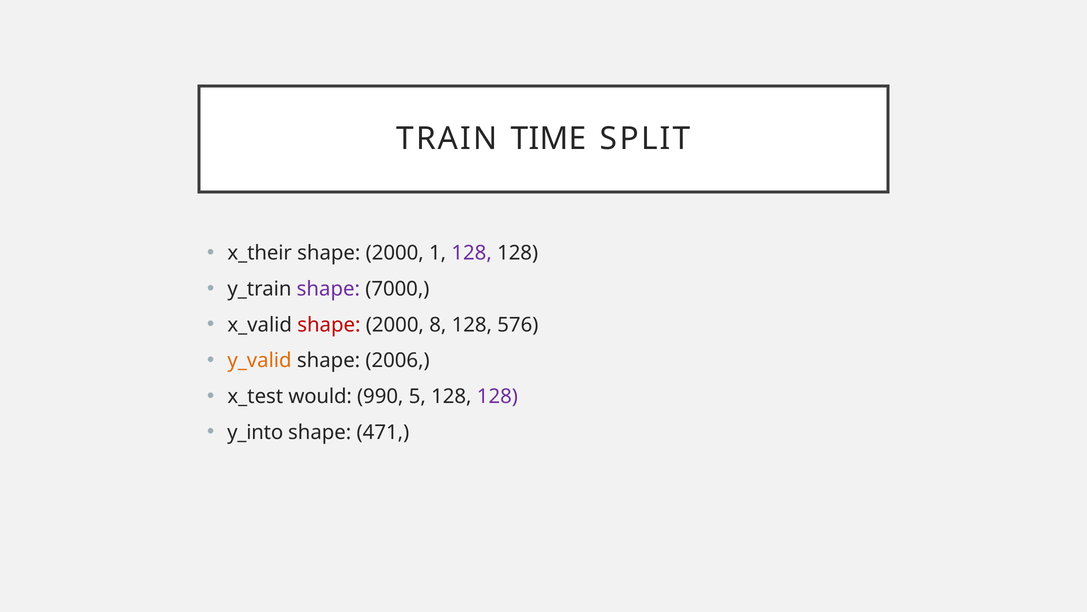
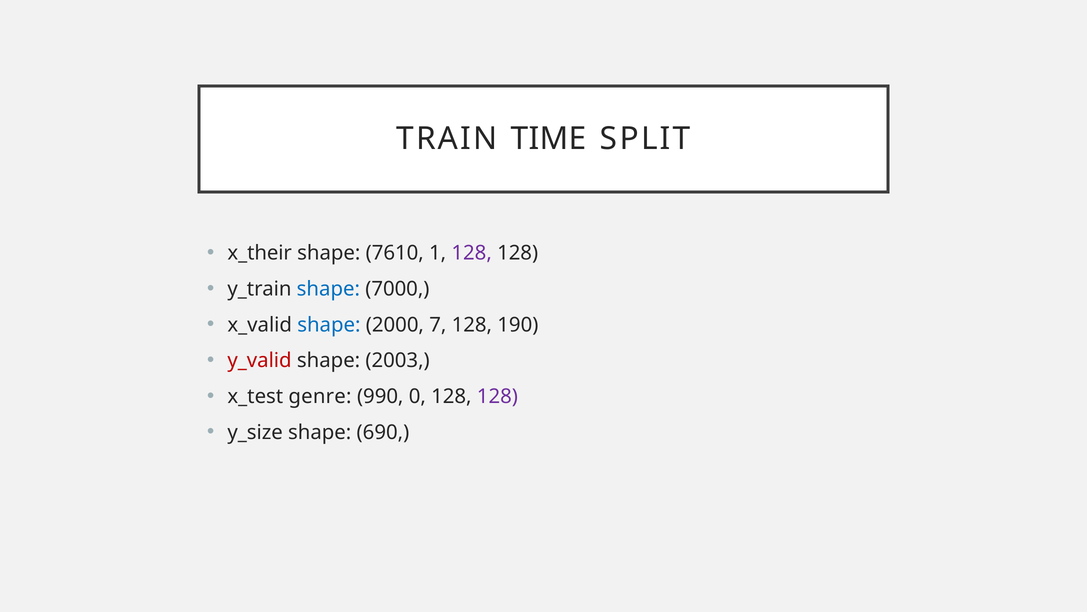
2000 at (395, 253): 2000 -> 7610
shape at (328, 289) colour: purple -> blue
shape at (329, 325) colour: red -> blue
8: 8 -> 7
576: 576 -> 190
y_valid colour: orange -> red
2006: 2006 -> 2003
would: would -> genre
5: 5 -> 0
y_into: y_into -> y_size
471: 471 -> 690
